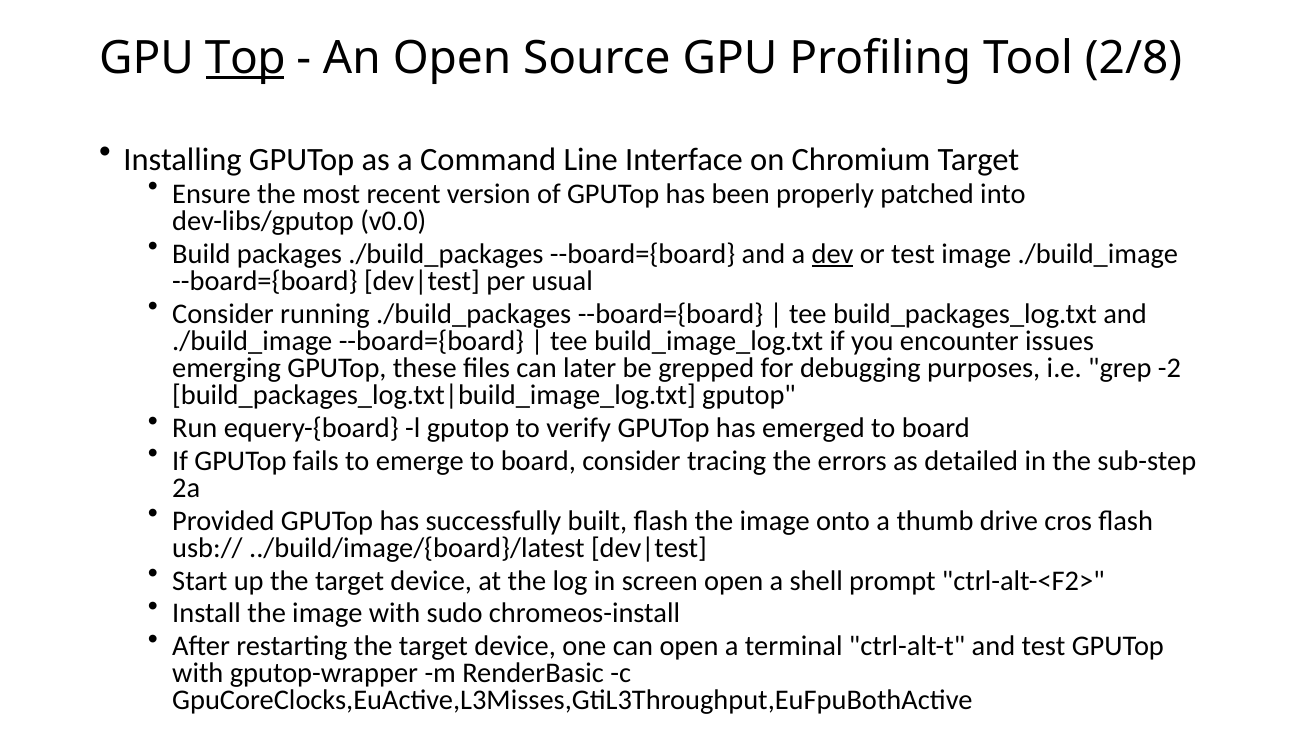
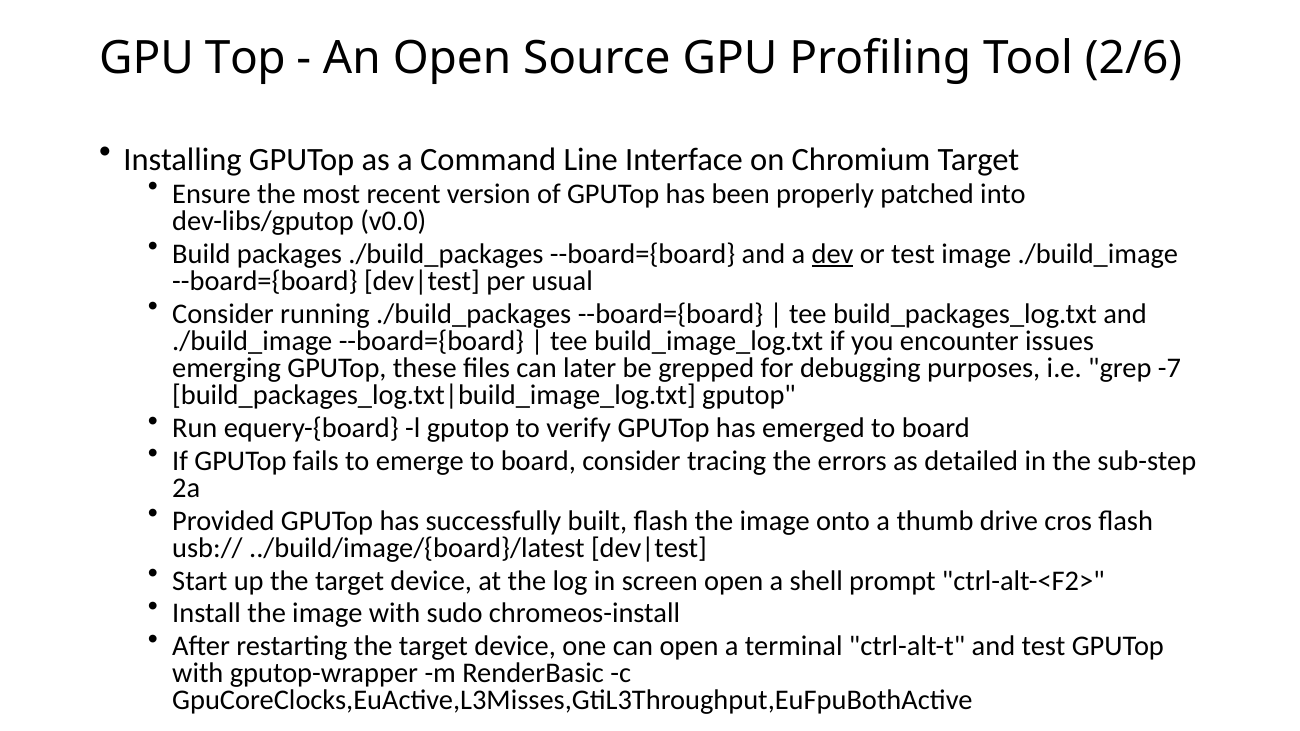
Top underline: present -> none
2/8: 2/8 -> 2/6
-2: -2 -> -7
